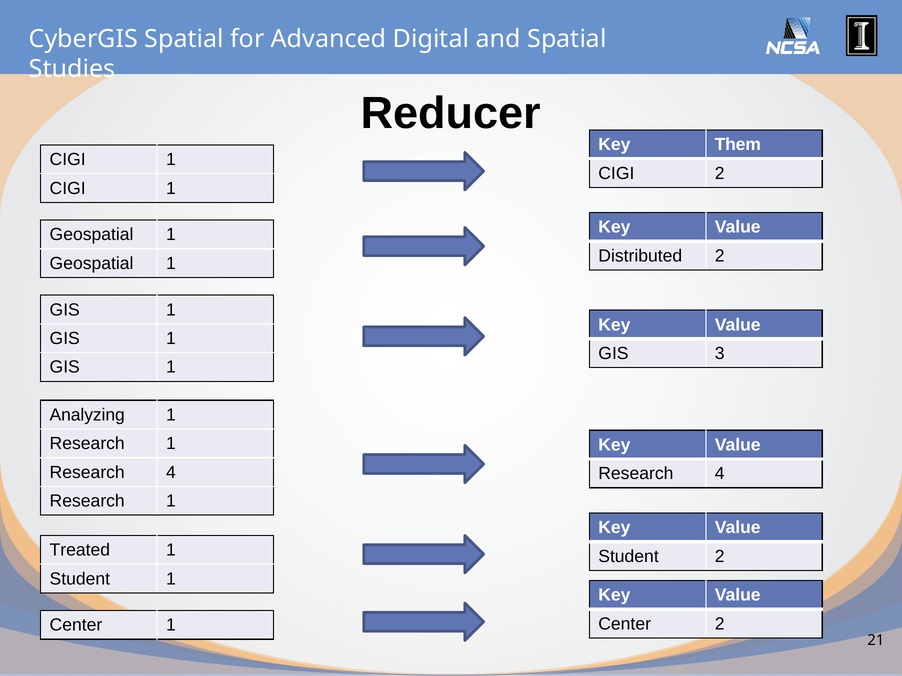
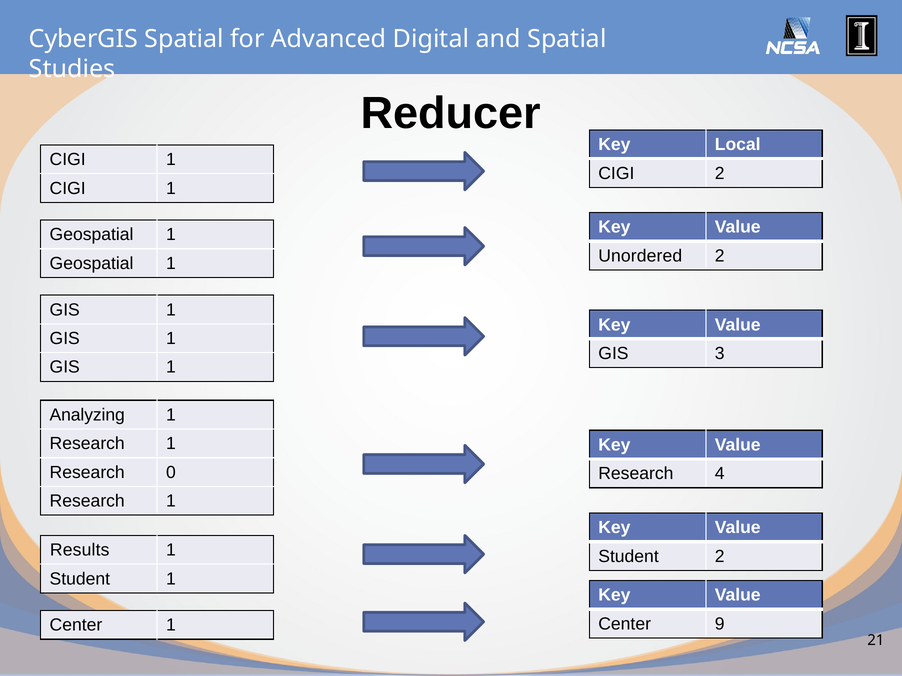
Them: Them -> Local
Distributed: Distributed -> Unordered
4 at (171, 473): 4 -> 0
Treated: Treated -> Results
Center 2: 2 -> 9
